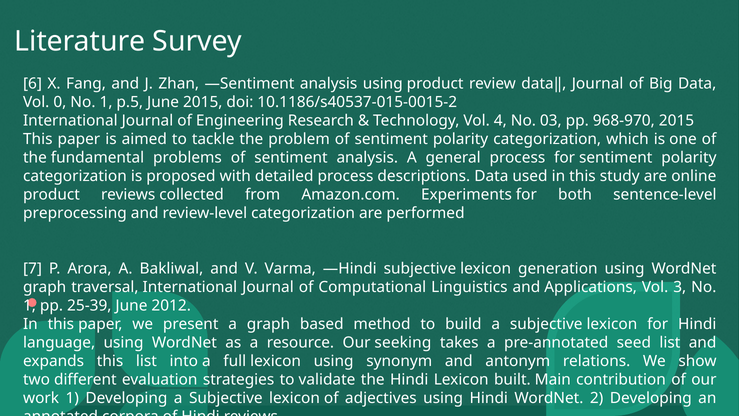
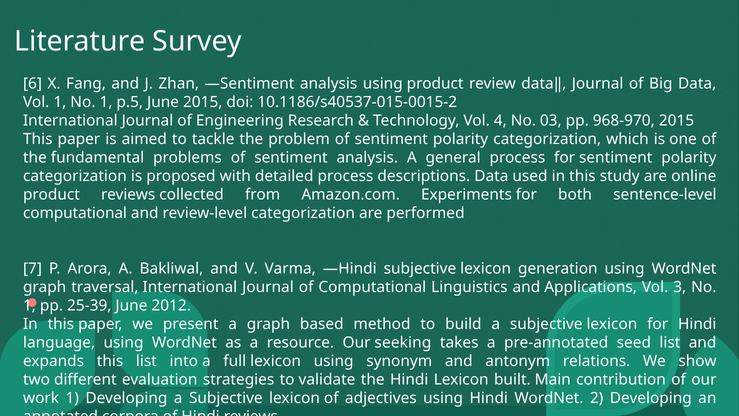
Vol 0: 0 -> 1
preprocessing at (75, 213): preprocessing -> computational
